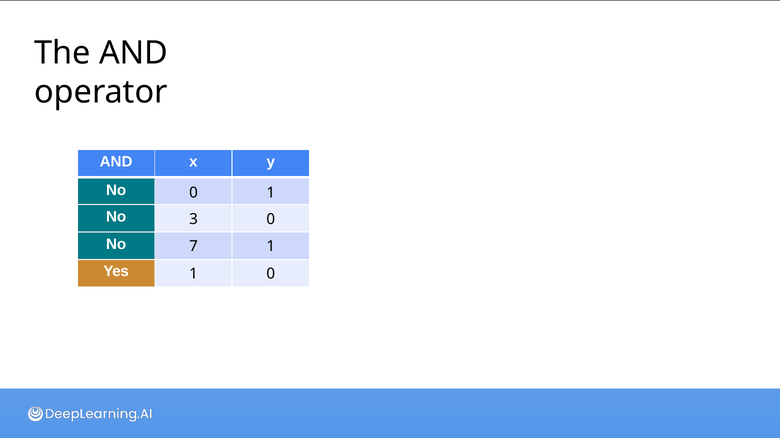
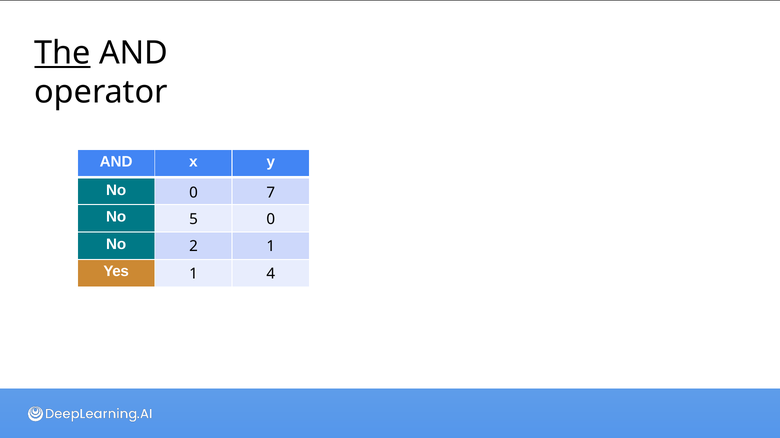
The underline: none -> present
0 1: 1 -> 7
3: 3 -> 5
7: 7 -> 2
1 0: 0 -> 4
